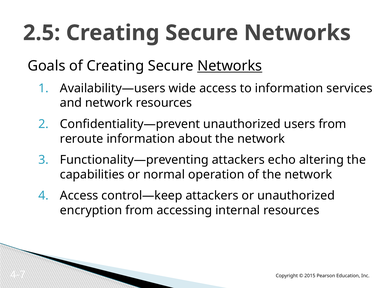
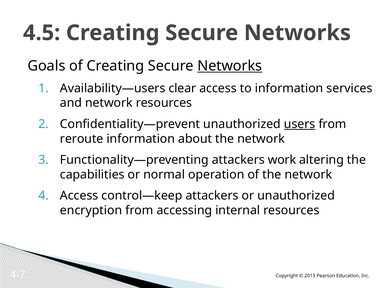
2.5: 2.5 -> 4.5
wide: wide -> clear
users underline: none -> present
echo: echo -> work
